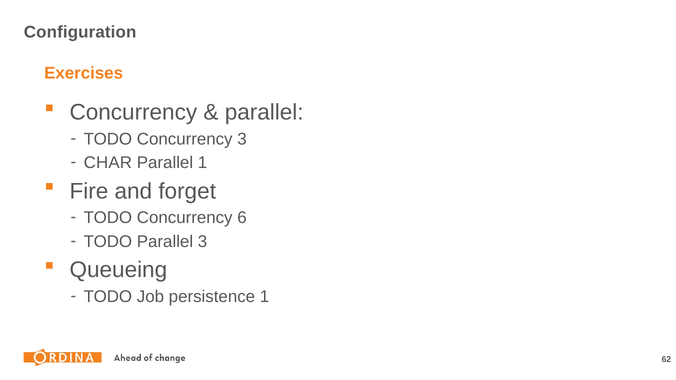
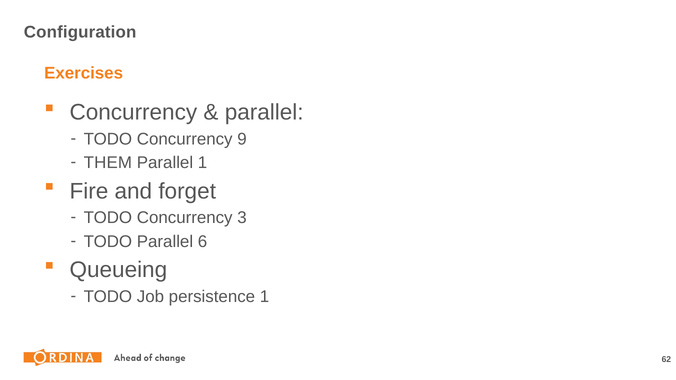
Concurrency 3: 3 -> 9
CHAR: CHAR -> THEM
6: 6 -> 3
Parallel 3: 3 -> 6
